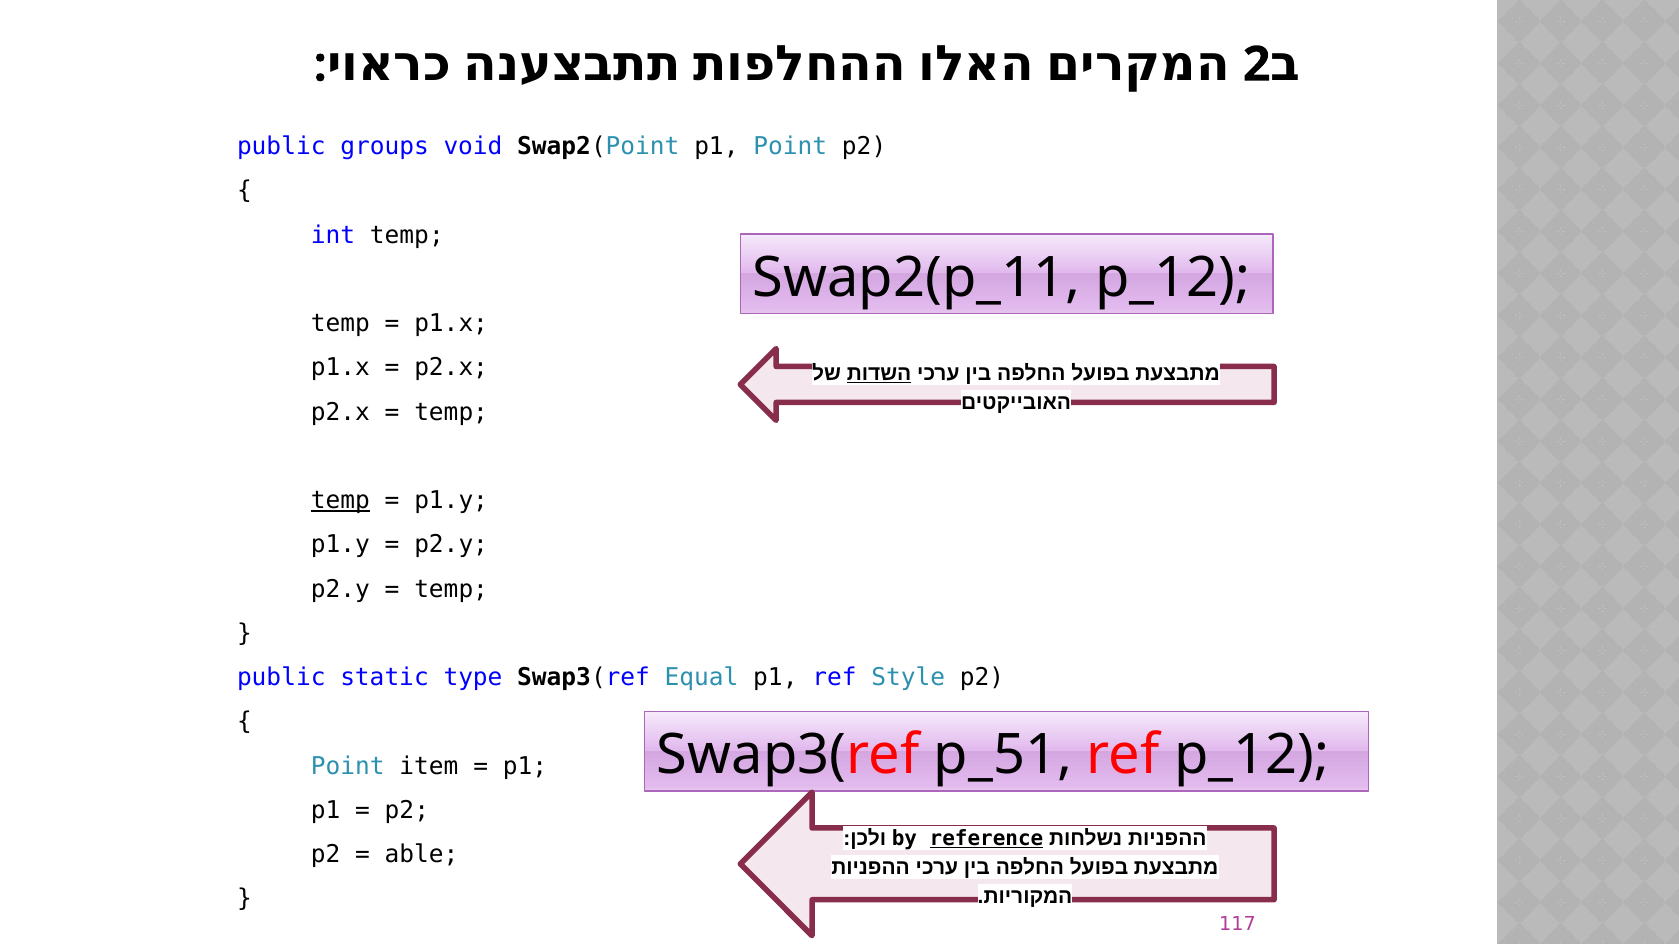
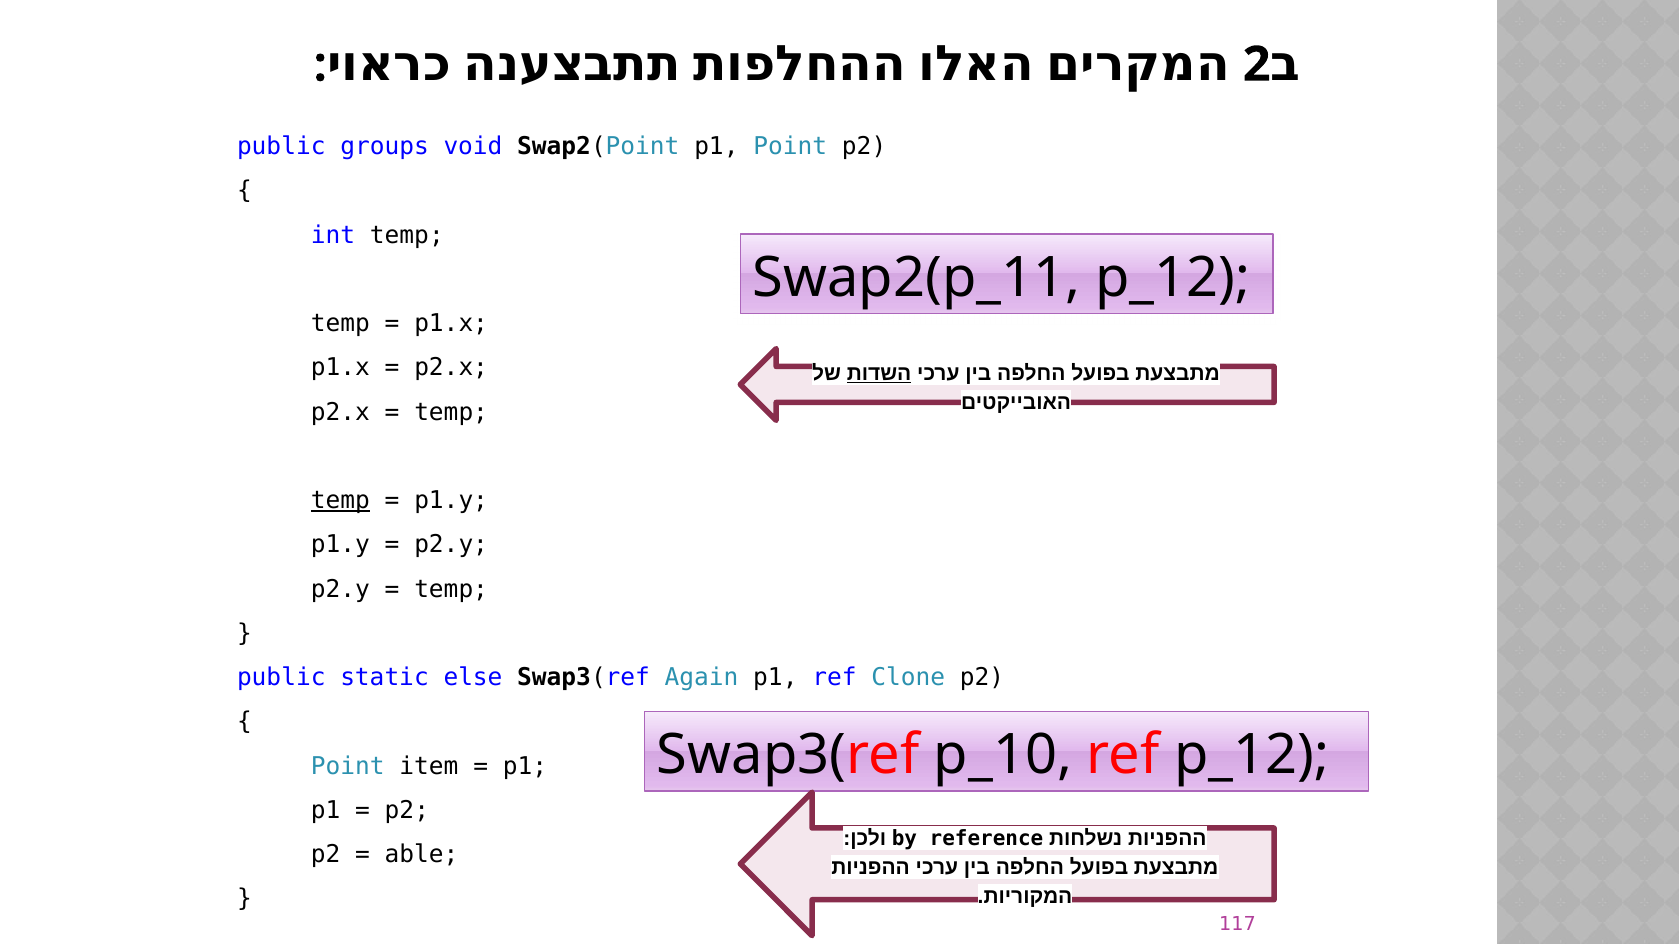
type: type -> else
Equal: Equal -> Again
Style: Style -> Clone
p_51: p_51 -> p_10
reference underline: present -> none
